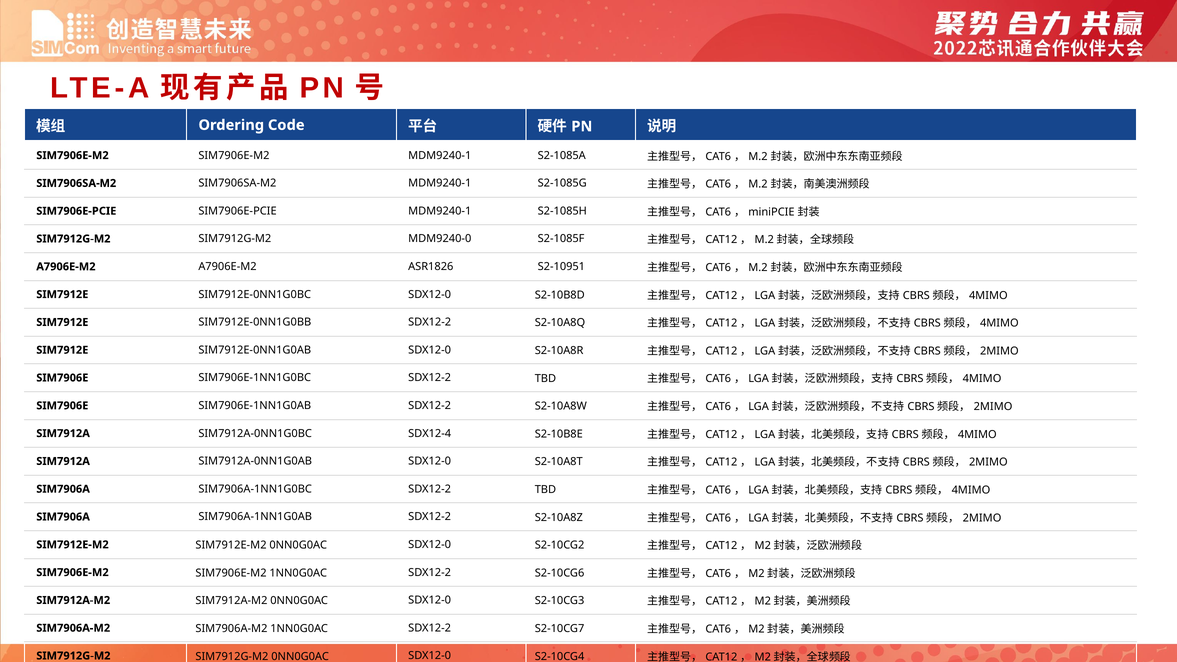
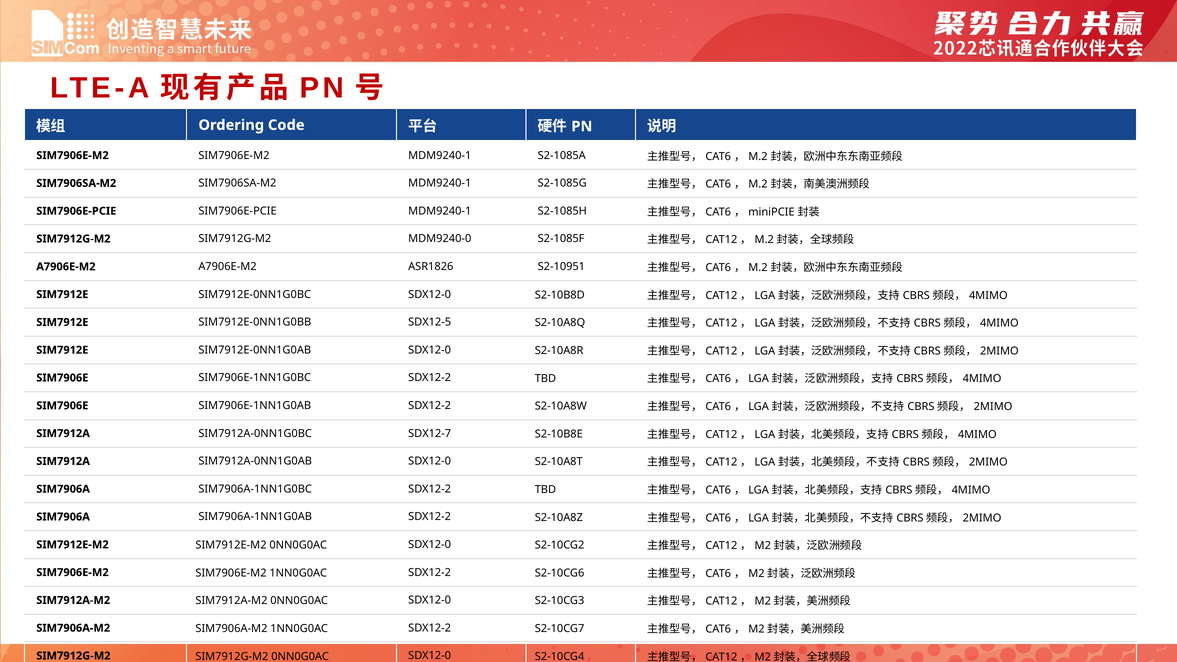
SIM7912E-0NN1G0BB SDX12-2: SDX12-2 -> SDX12-5
SDX12-4: SDX12-4 -> SDX12-7
